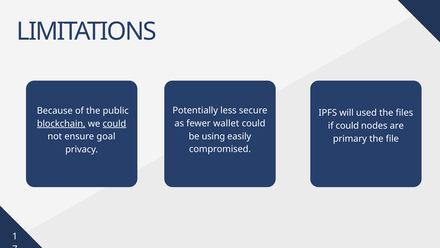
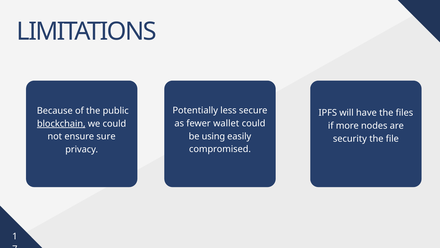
used: used -> have
could at (114, 123) underline: present -> none
if could: could -> more
goal: goal -> sure
primary: primary -> security
